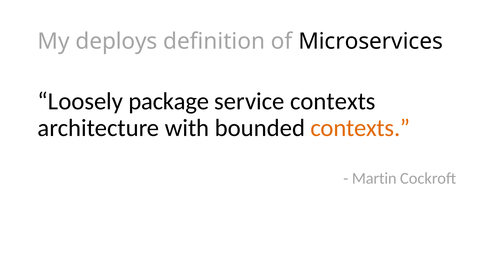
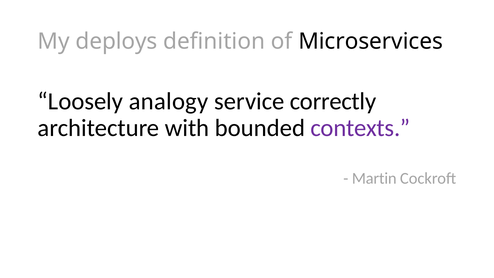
package: package -> analogy
service contexts: contexts -> correctly
contexts at (360, 128) colour: orange -> purple
